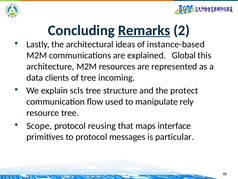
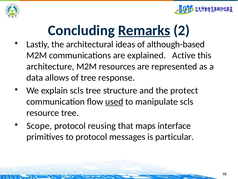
instance-based: instance-based -> although-based
Global: Global -> Active
clients: clients -> allows
incoming: incoming -> response
used underline: none -> present
manipulate rely: rely -> scls
